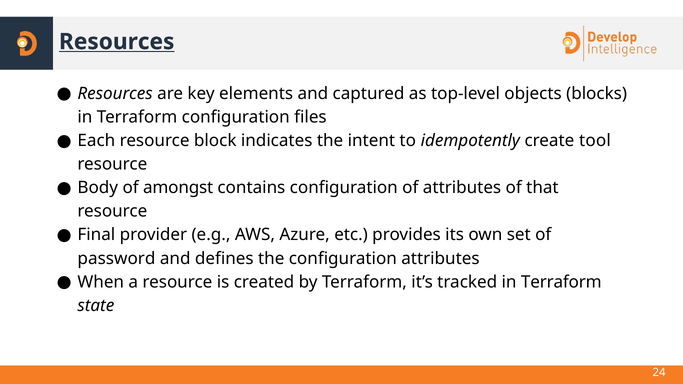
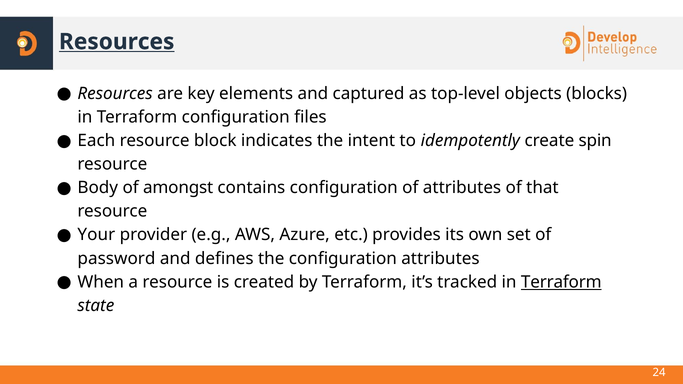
tool: tool -> spin
Final: Final -> Your
Terraform at (561, 282) underline: none -> present
